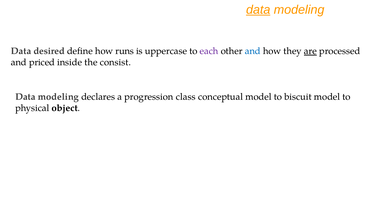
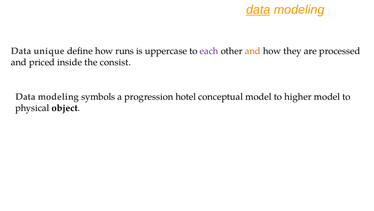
desired: desired -> unique
and at (253, 51) colour: blue -> orange
are underline: present -> none
declares: declares -> symbols
class: class -> hotel
biscuit: biscuit -> higher
